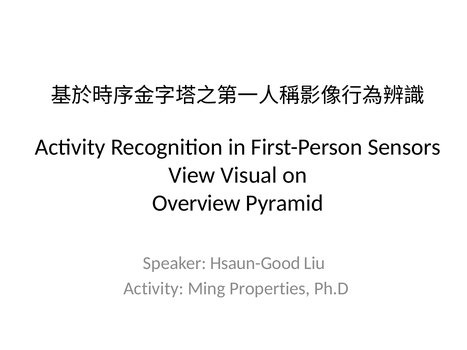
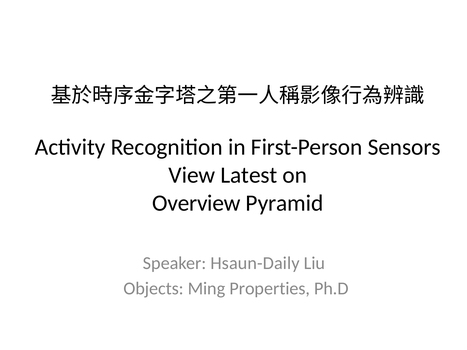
Visual: Visual -> Latest
Hsaun-Good: Hsaun-Good -> Hsaun-Daily
Activity at (154, 289): Activity -> Objects
